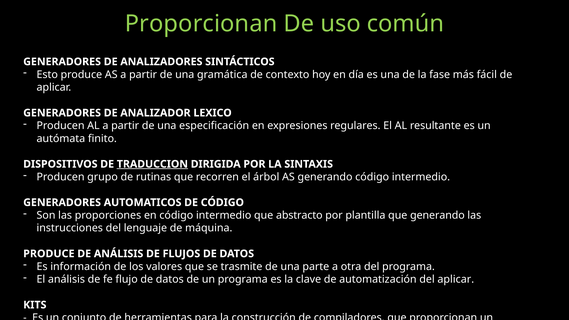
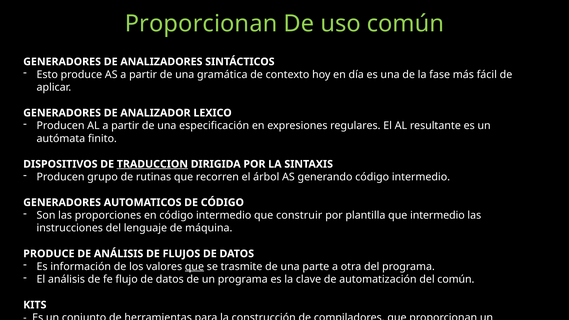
que abstracto: abstracto -> construir
que generando: generando -> intermedio
que at (194, 267) underline: none -> present
del aplicar: aplicar -> común
